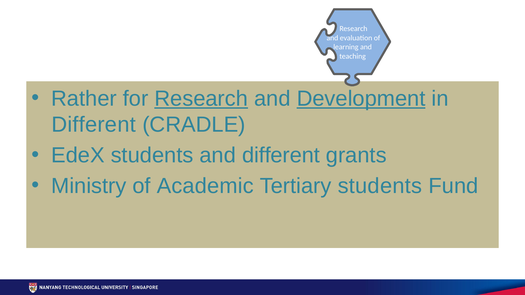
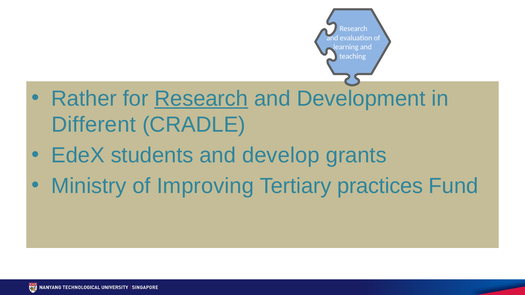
Development underline: present -> none
and different: different -> develop
Academic: Academic -> Improving
Tertiary students: students -> practices
